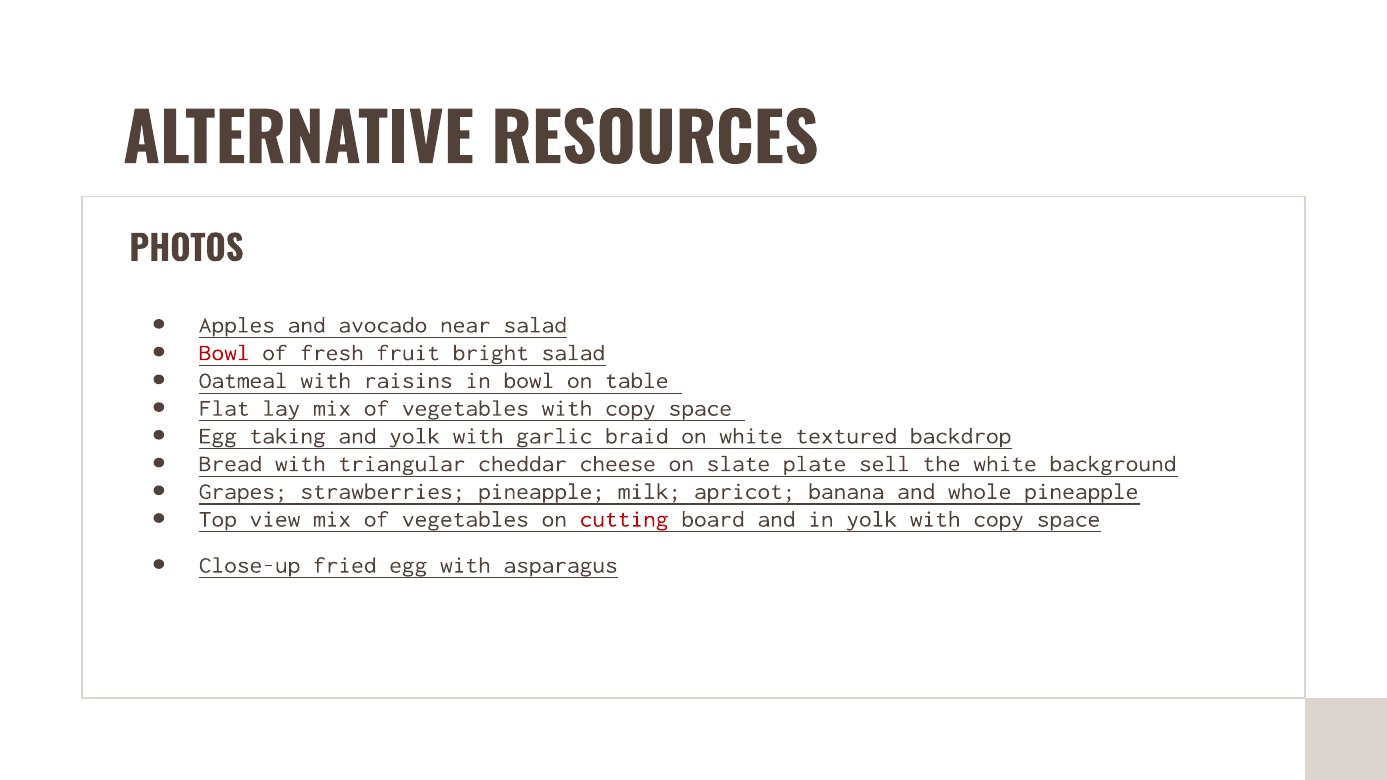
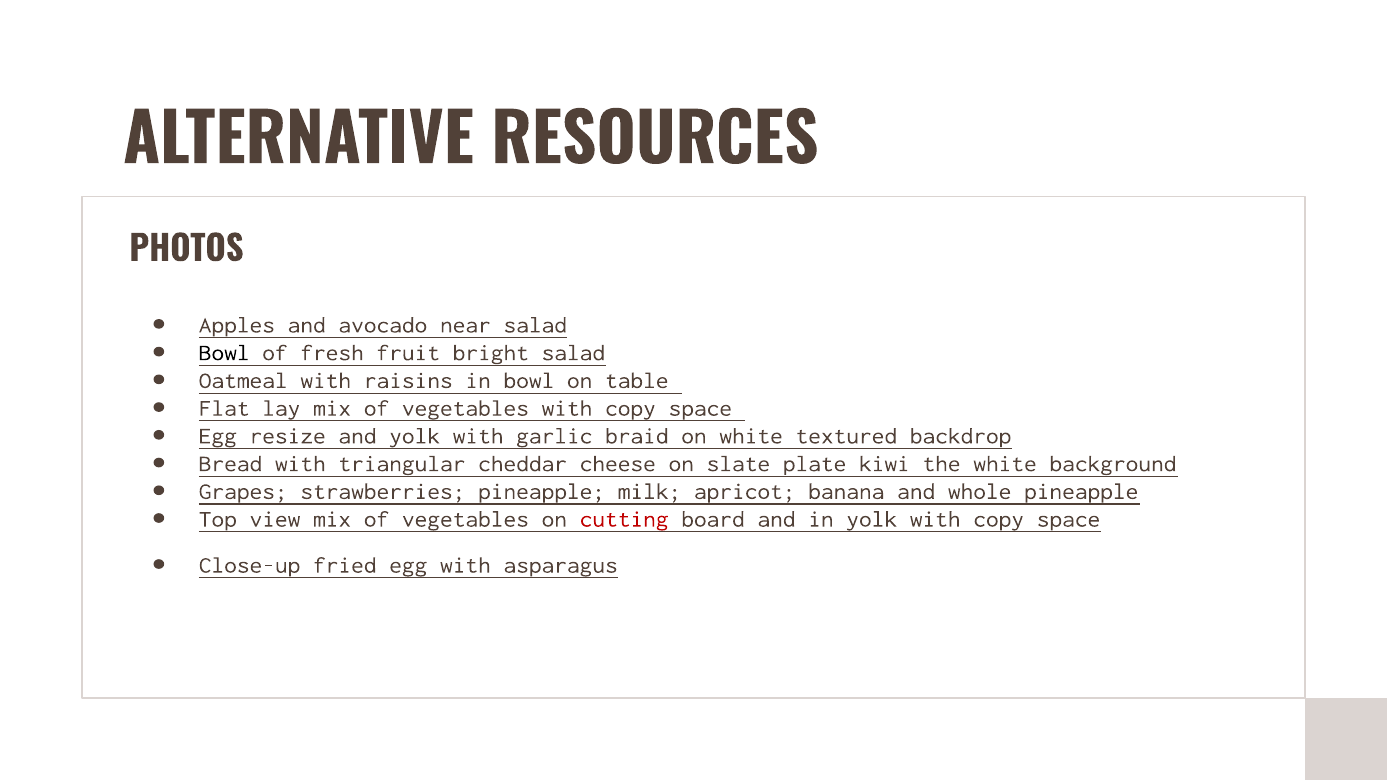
Bowl at (224, 353) colour: red -> black
taking: taking -> resize
sell: sell -> kiwi
